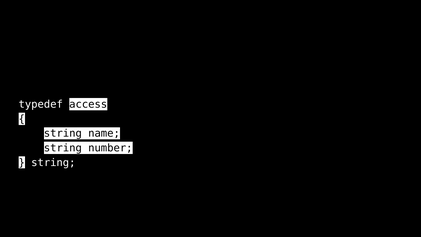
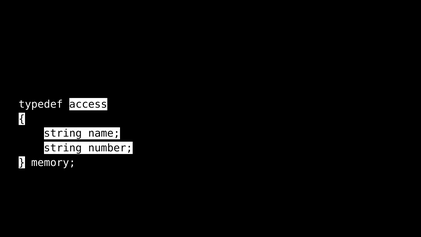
string at (53, 162): string -> memory
